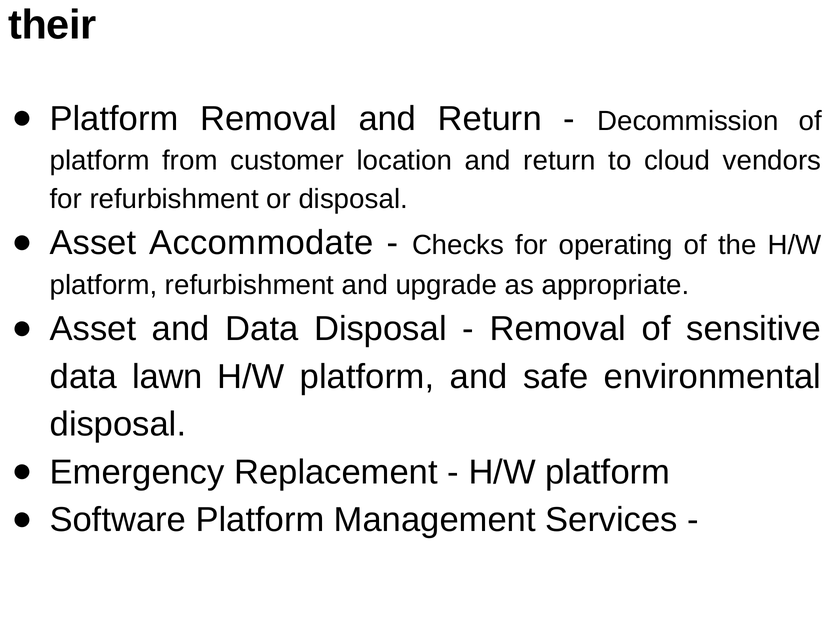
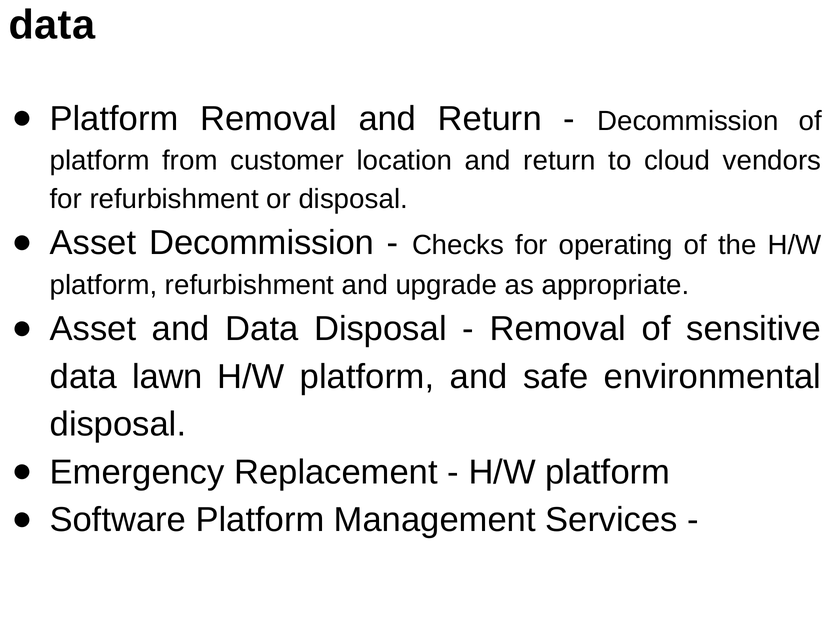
their at (52, 25): their -> data
Asset Accommodate: Accommodate -> Decommission
